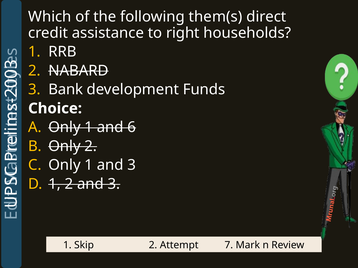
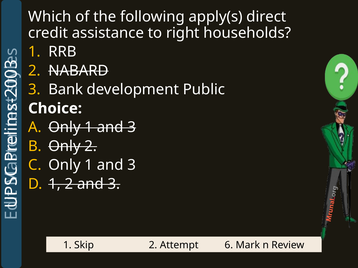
them(s: them(s -> apply(s
Funds: Funds -> Public
6 at (132, 128): 6 -> 3
7: 7 -> 6
